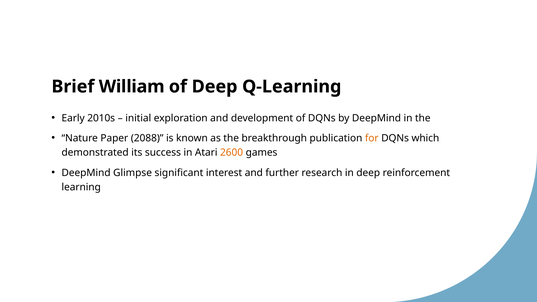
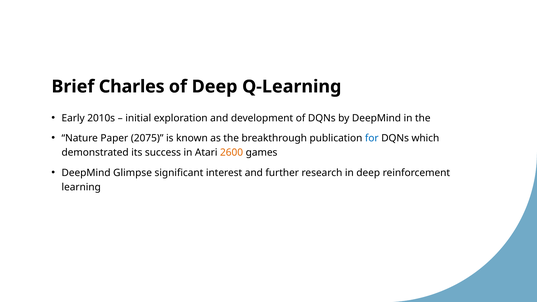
William: William -> Charles
2088: 2088 -> 2075
for colour: orange -> blue
